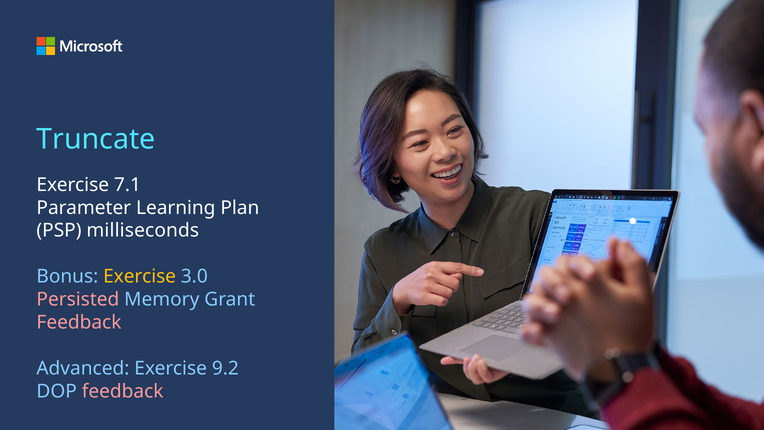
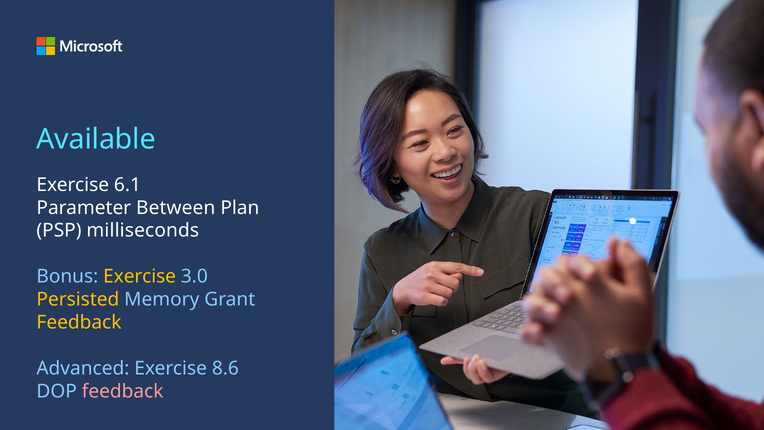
Truncate: Truncate -> Available
7.1: 7.1 -> 6.1
Learning: Learning -> Between
Persisted colour: pink -> yellow
Feedback at (79, 322) colour: pink -> yellow
9.2: 9.2 -> 8.6
